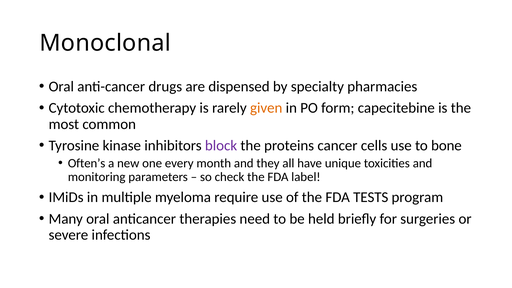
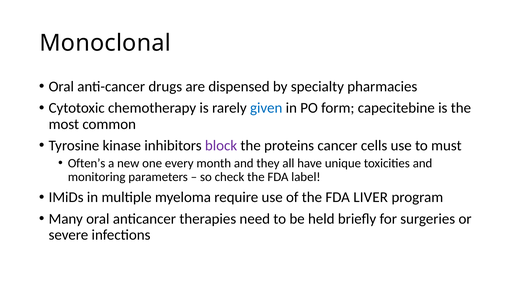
given colour: orange -> blue
bone: bone -> must
TESTS: TESTS -> LIVER
